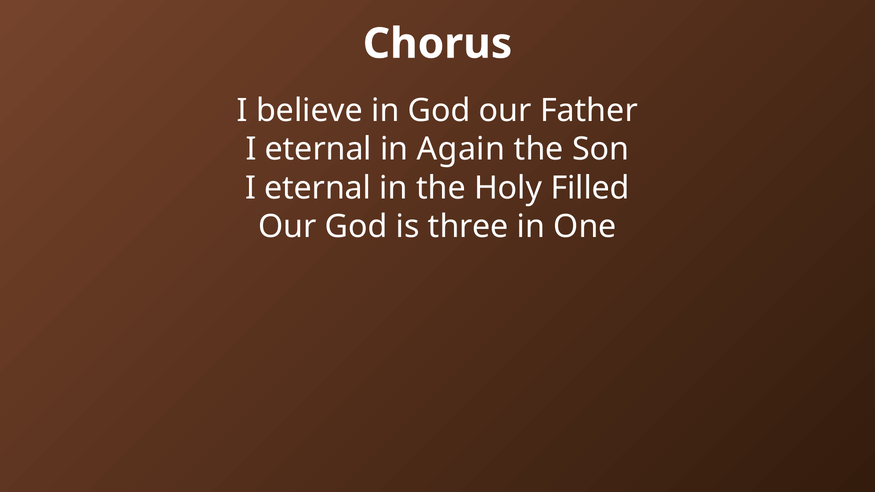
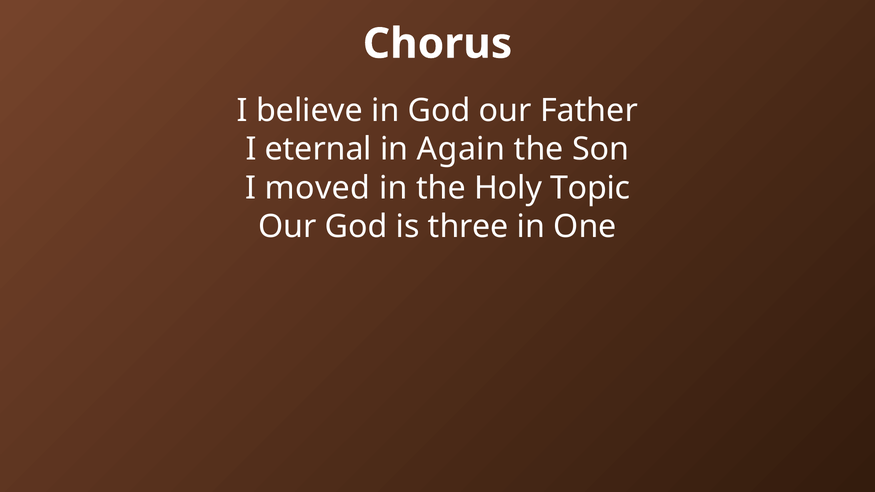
eternal at (318, 188): eternal -> moved
Filled: Filled -> Topic
